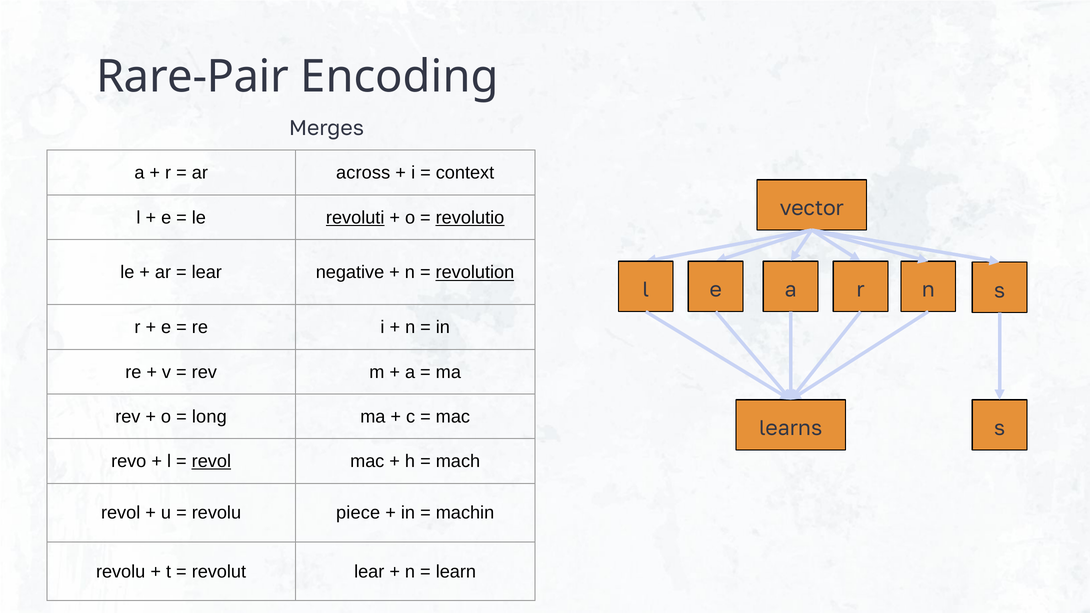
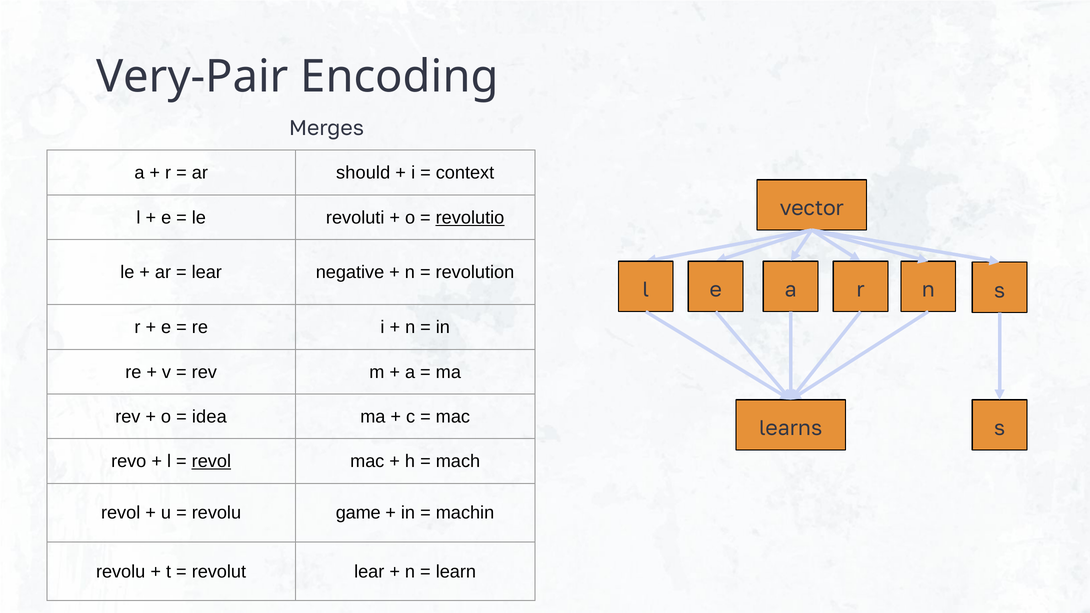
Rare-Pair: Rare-Pair -> Very-Pair
across: across -> should
revoluti underline: present -> none
revolution underline: present -> none
long: long -> idea
piece: piece -> game
